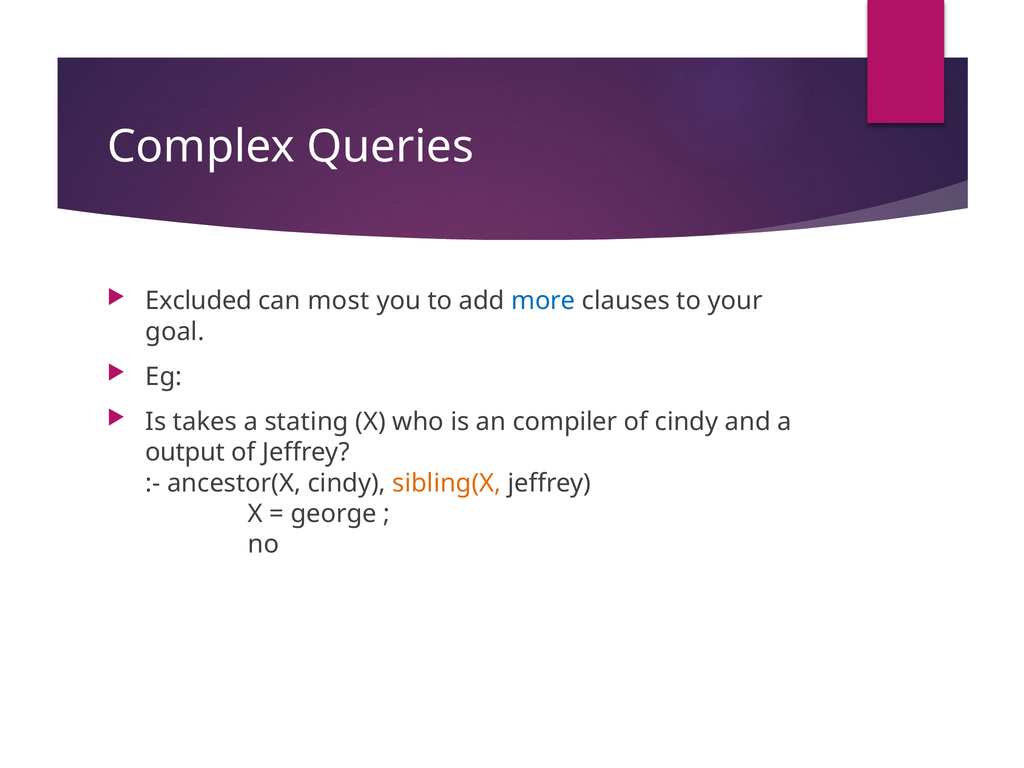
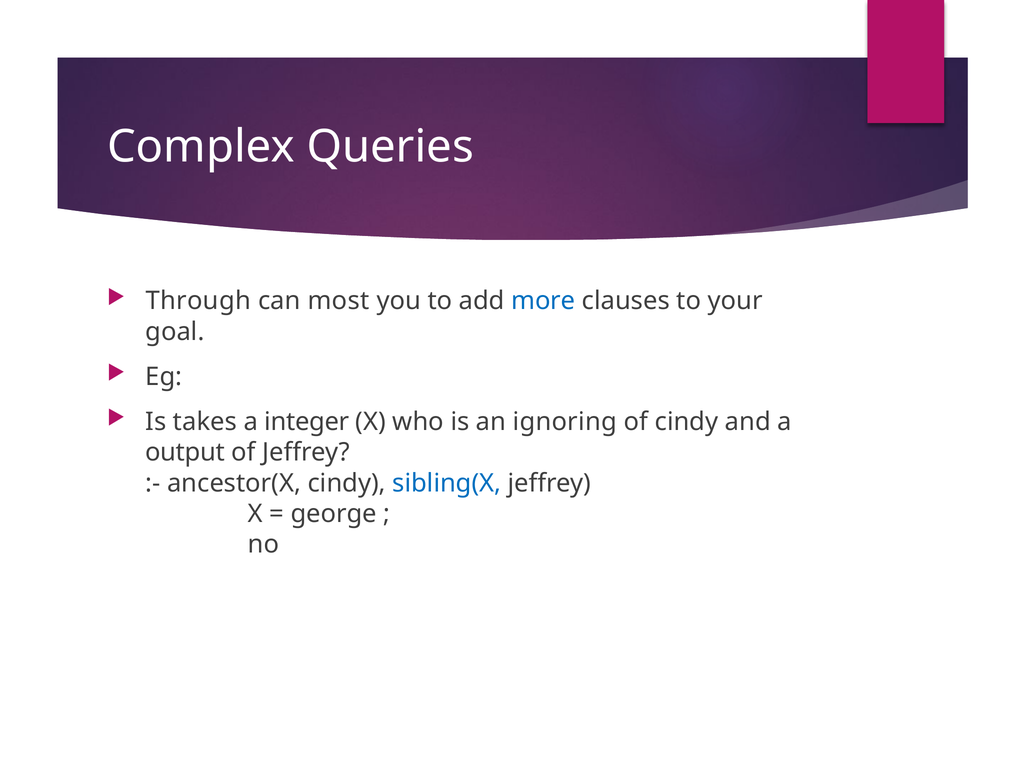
Excluded: Excluded -> Through
stating: stating -> integer
compiler: compiler -> ignoring
sibling(X colour: orange -> blue
